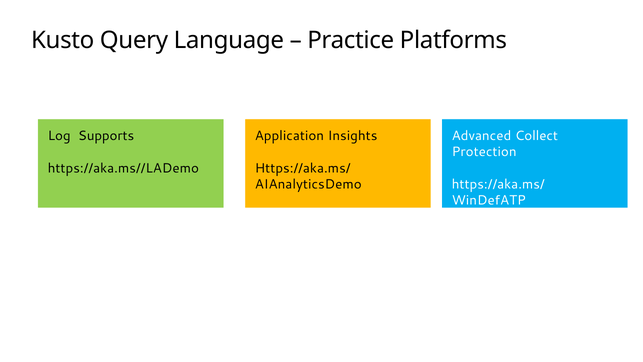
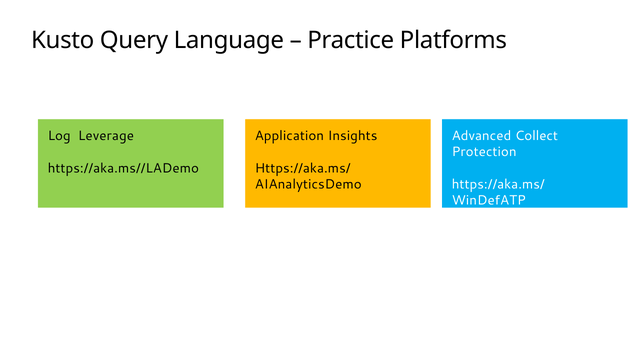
Supports: Supports -> Leverage
